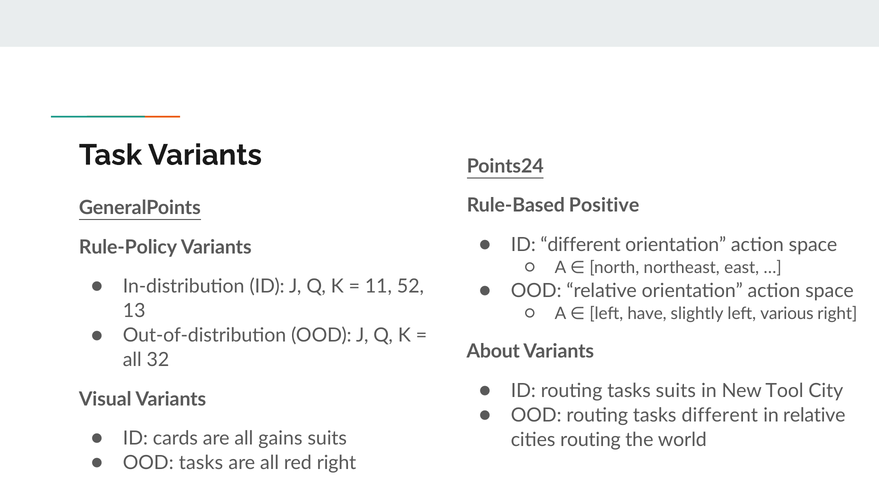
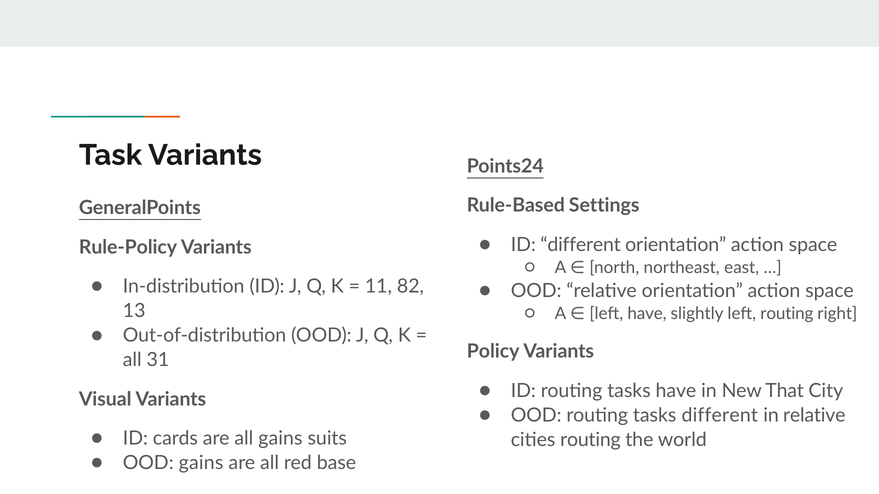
Positive: Positive -> Settings
52: 52 -> 82
left various: various -> routing
About: About -> Policy
32: 32 -> 31
tasks suits: suits -> have
Tool: Tool -> That
OOD tasks: tasks -> gains
red right: right -> base
